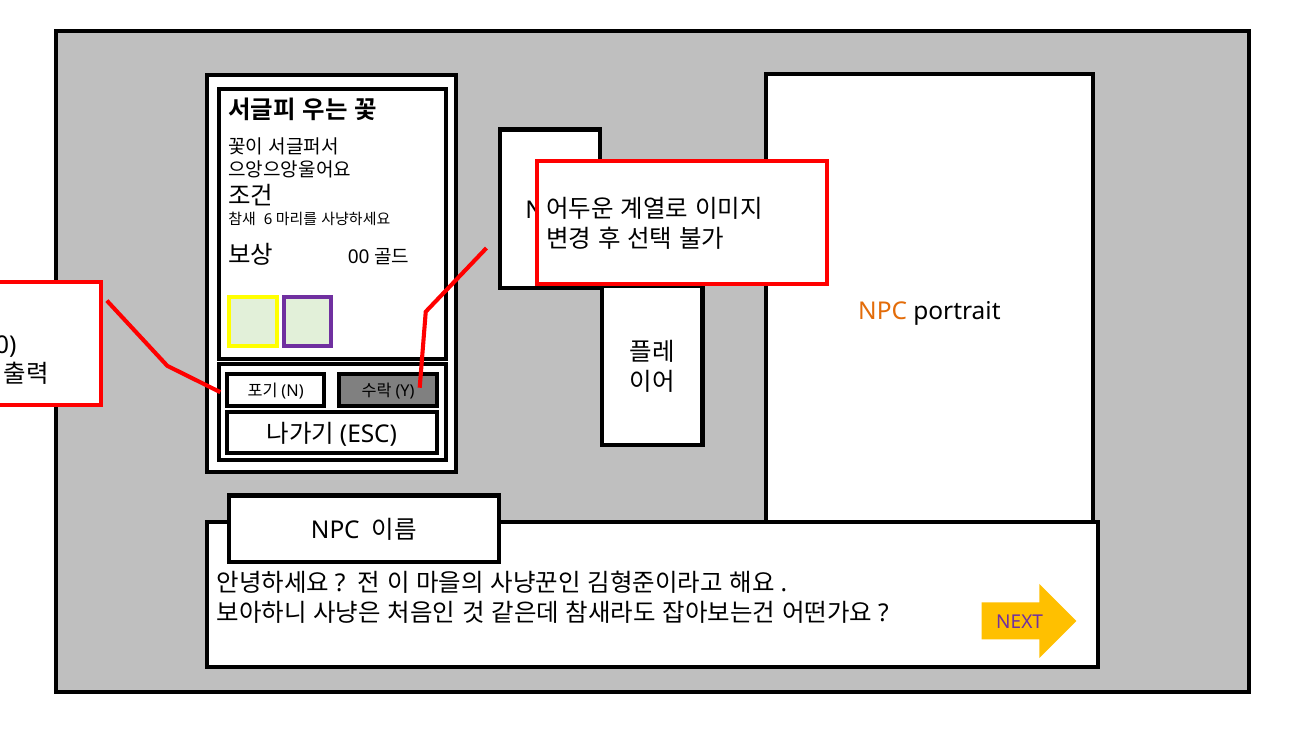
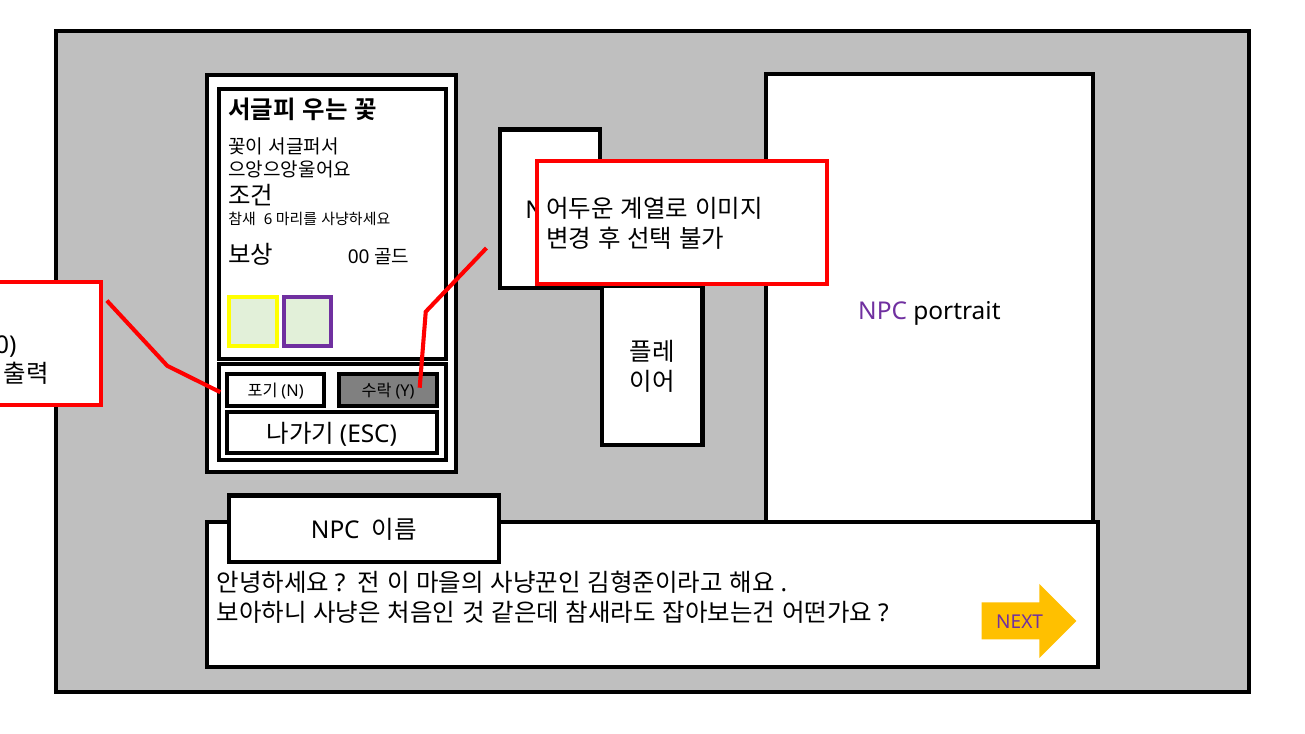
NPC at (883, 311) colour: orange -> purple
